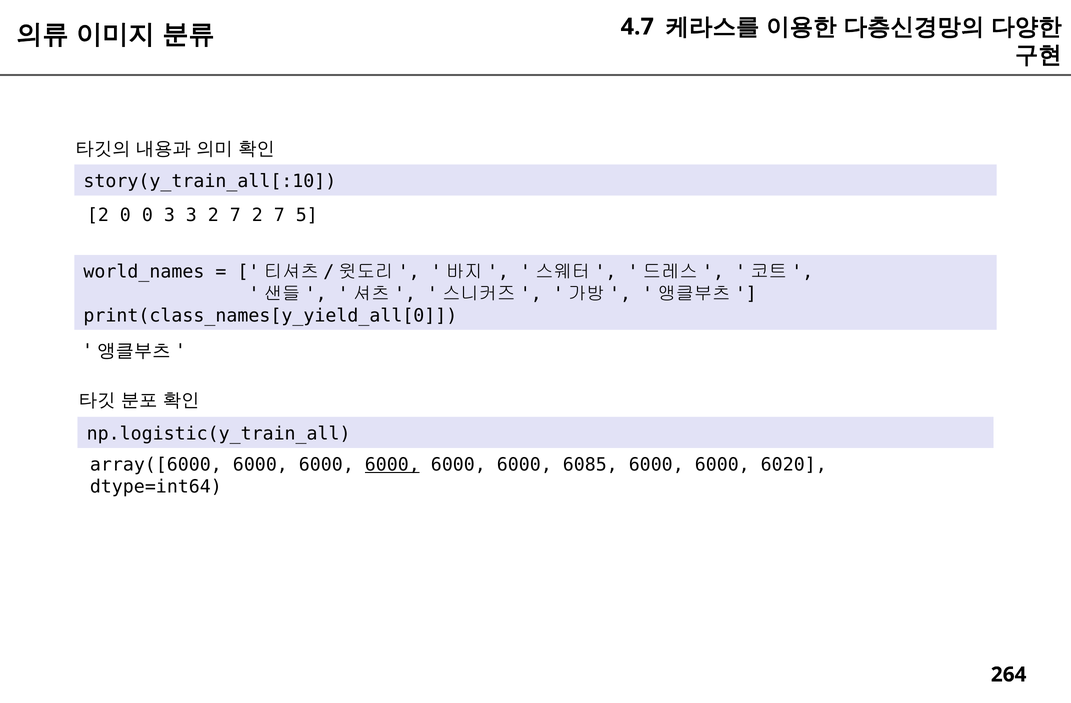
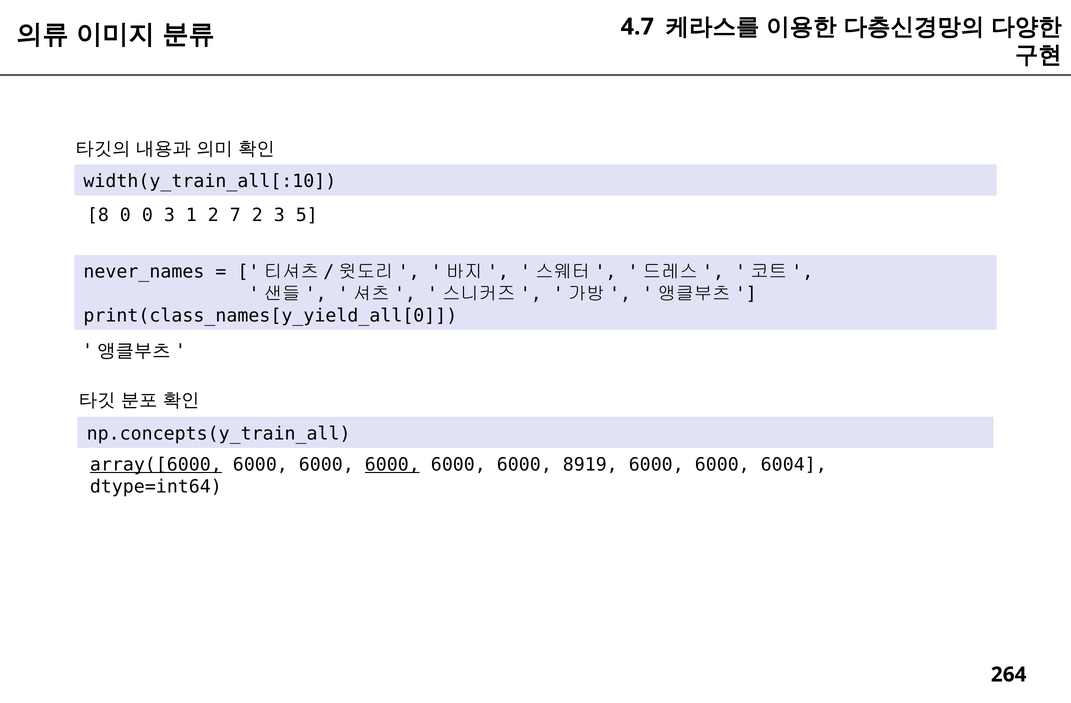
story(y_train_all[:10: story(y_train_all[:10 -> width(y_train_all[:10
2 at (98, 215): 2 -> 8
3 3: 3 -> 1
7 2 7: 7 -> 3
world_names: world_names -> never_names
np.logistic(y_train_all: np.logistic(y_train_all -> np.concepts(y_train_all
array([6000 underline: none -> present
6085: 6085 -> 8919
6020: 6020 -> 6004
